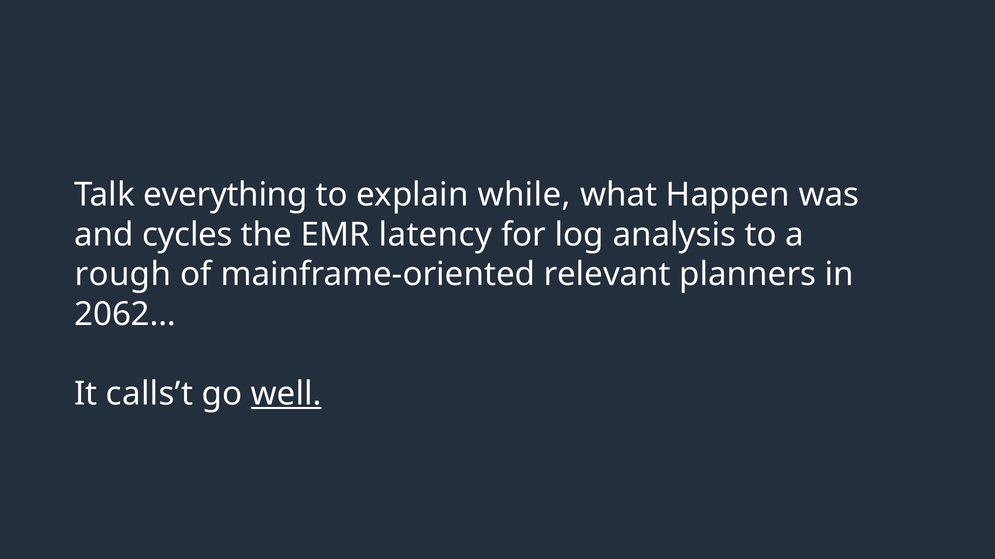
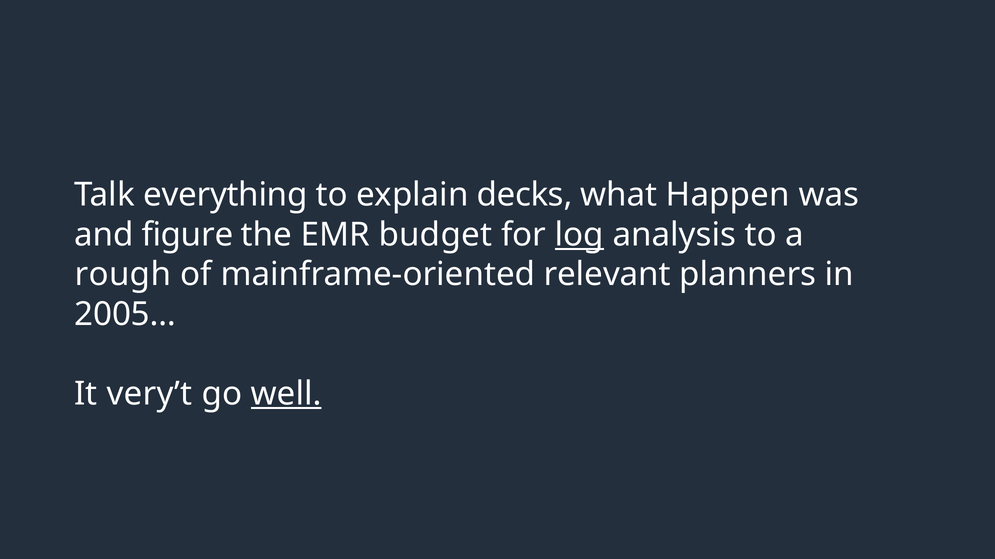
while: while -> decks
cycles: cycles -> figure
latency: latency -> budget
log underline: none -> present
2062…: 2062… -> 2005…
calls’t: calls’t -> very’t
